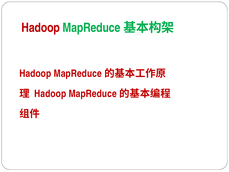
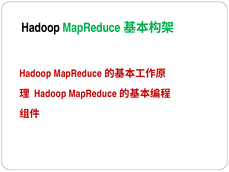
Hadoop at (41, 28) colour: red -> black
